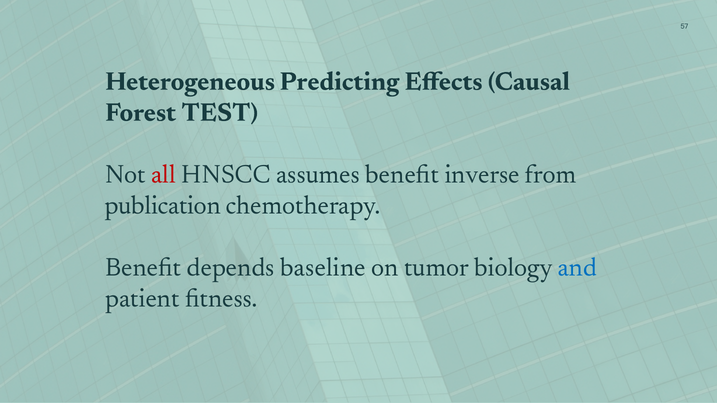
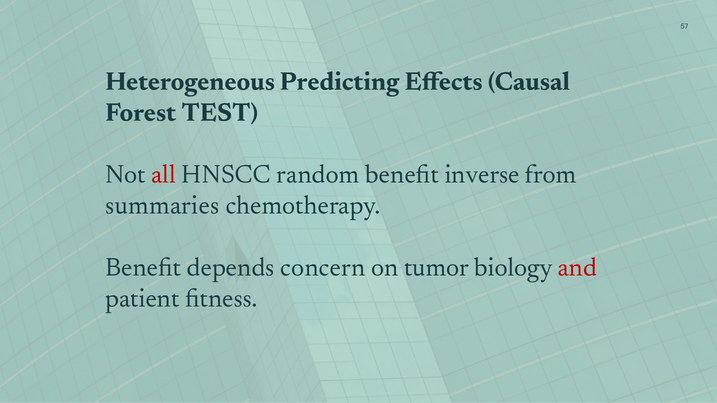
assumes: assumes -> random
publication: publication -> summaries
baseline: baseline -> concern
and colour: blue -> red
